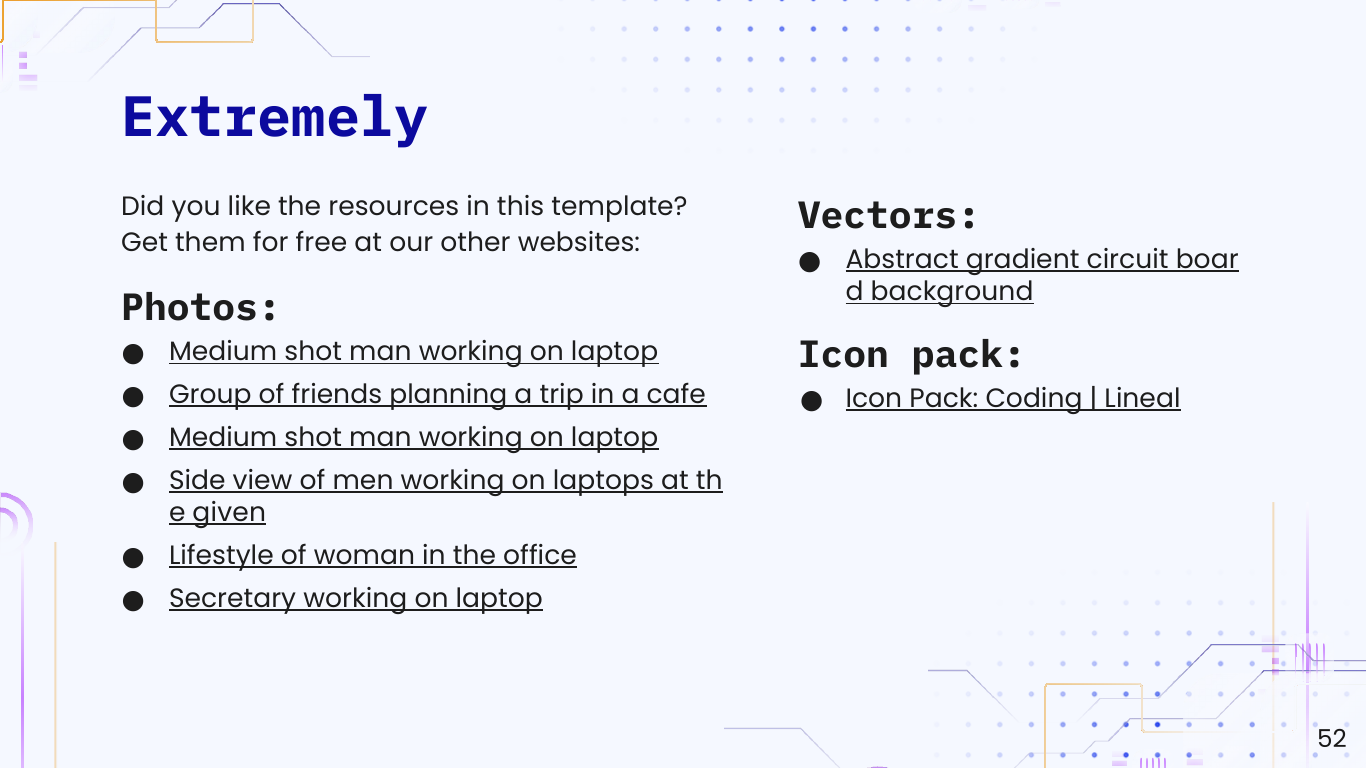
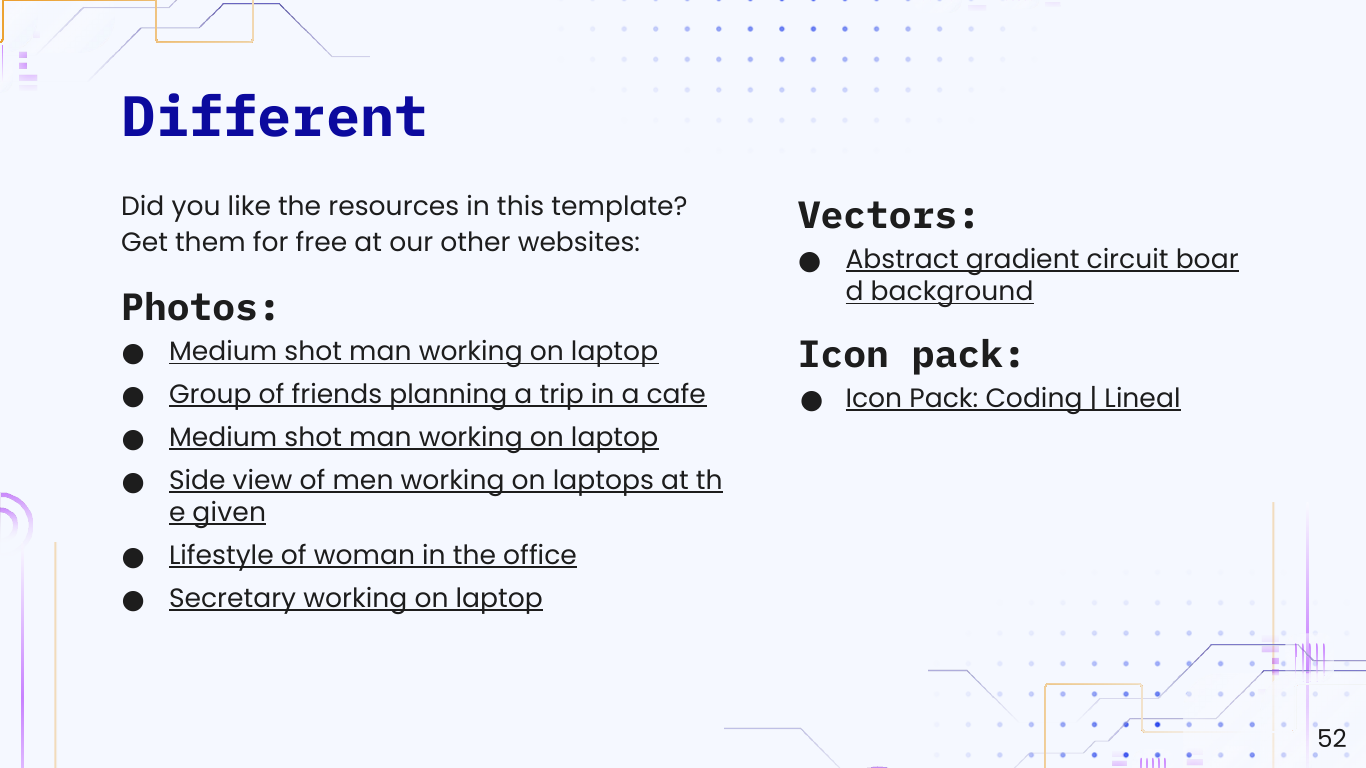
Extremely: Extremely -> Different
